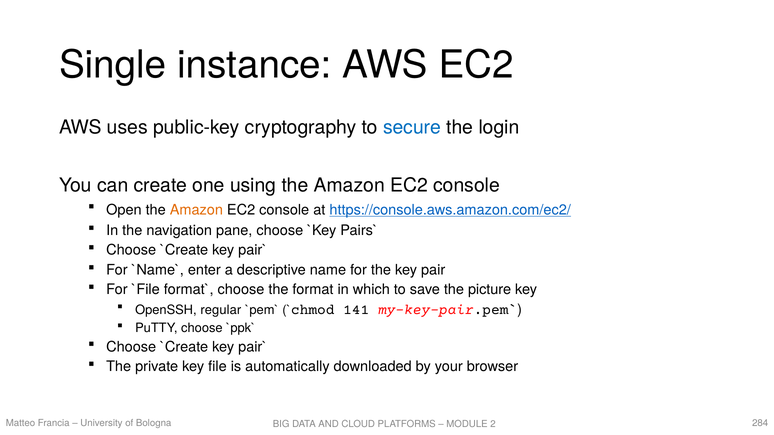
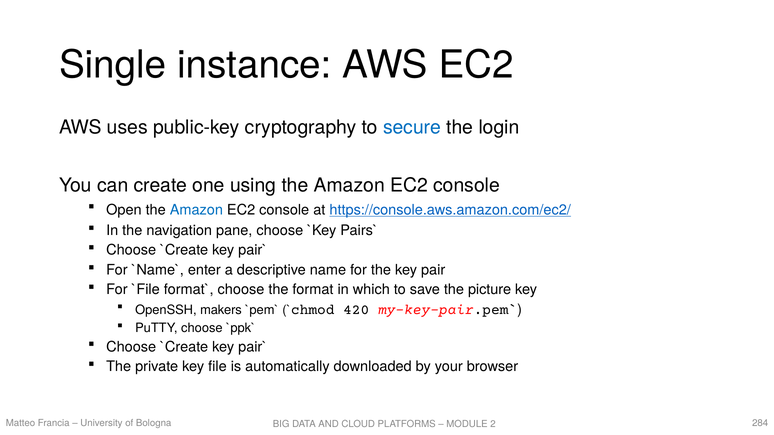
Amazon at (196, 210) colour: orange -> blue
regular: regular -> makers
141: 141 -> 420
